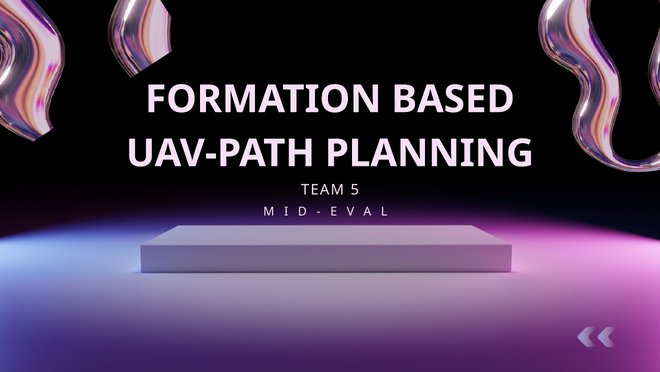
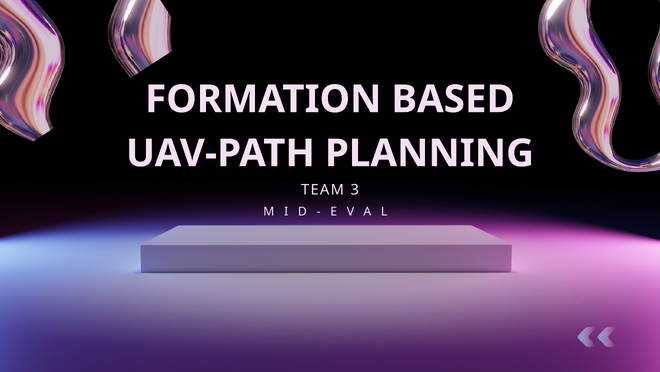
5: 5 -> 3
